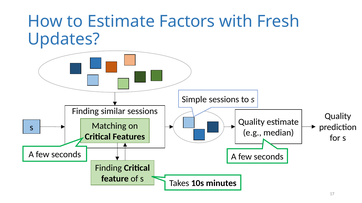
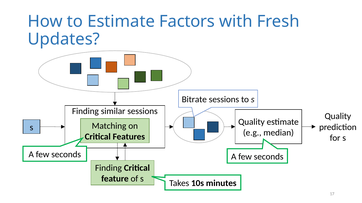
Simple: Simple -> Bitrate
